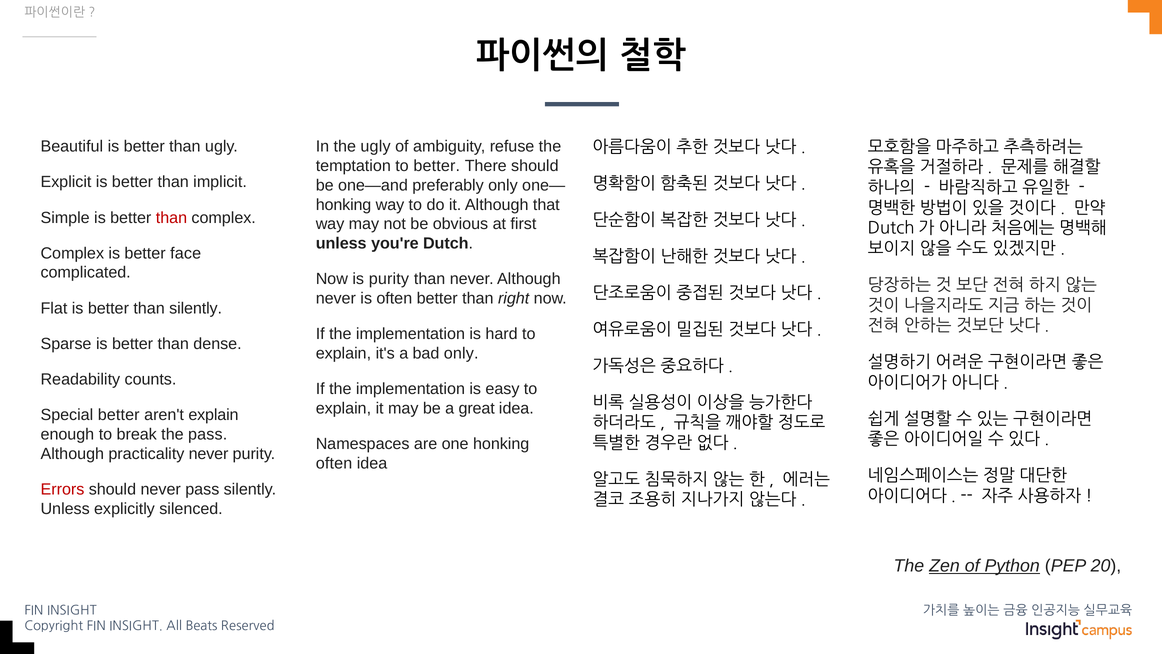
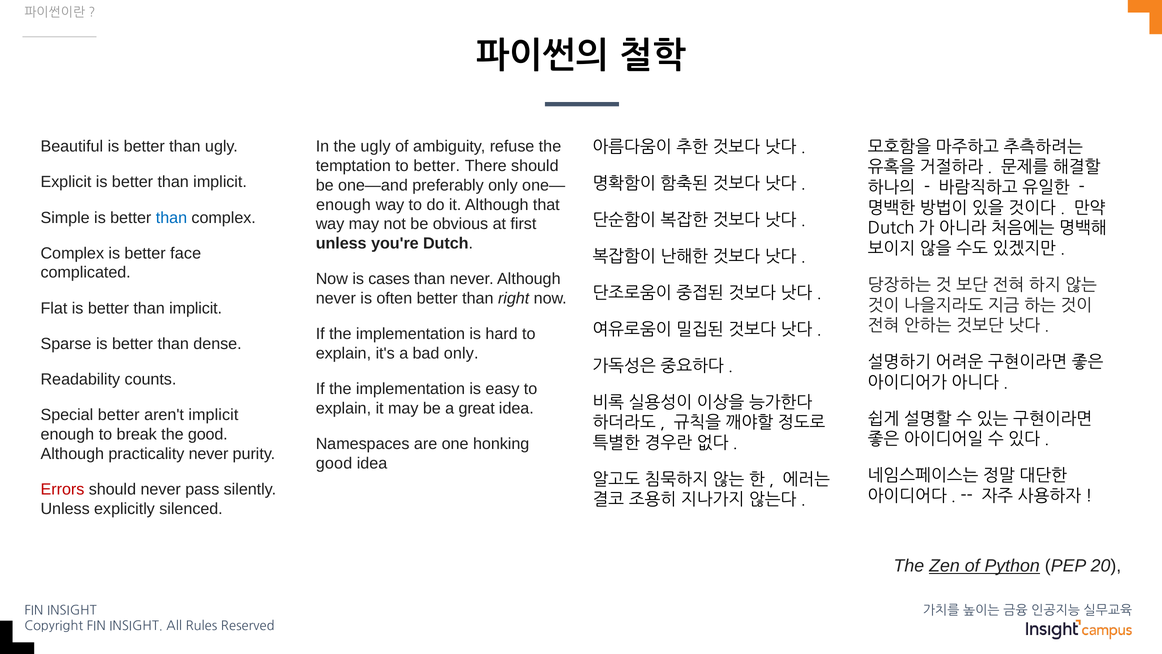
honking at (344, 205): honking -> enough
than at (171, 218) colour: red -> blue
is purity: purity -> cases
silently at (196, 308): silently -> implicit
aren't explain: explain -> implicit
the pass: pass -> good
often at (334, 463): often -> good
Beats: Beats -> Rules
